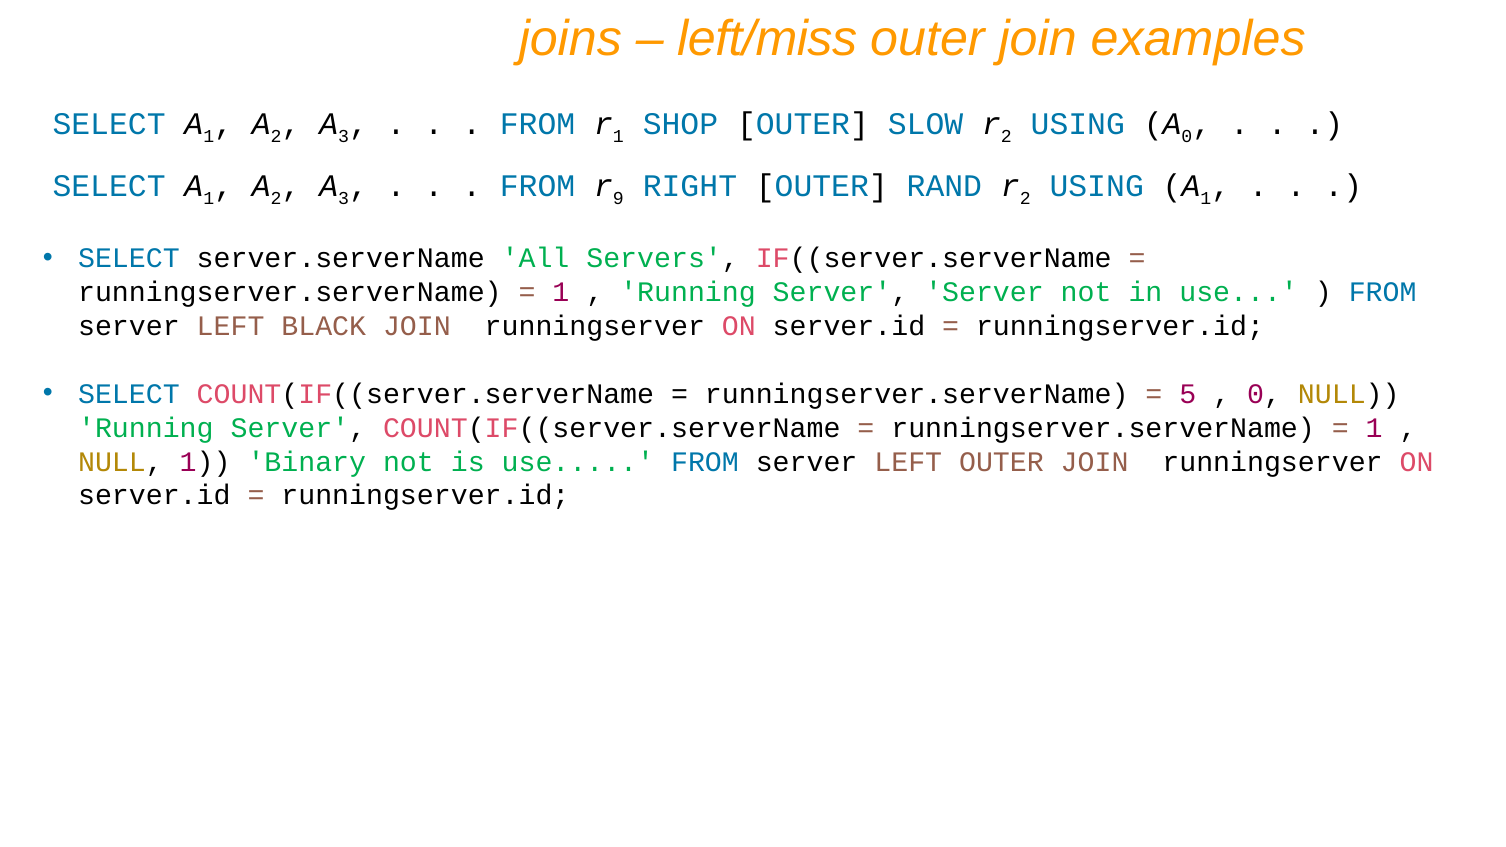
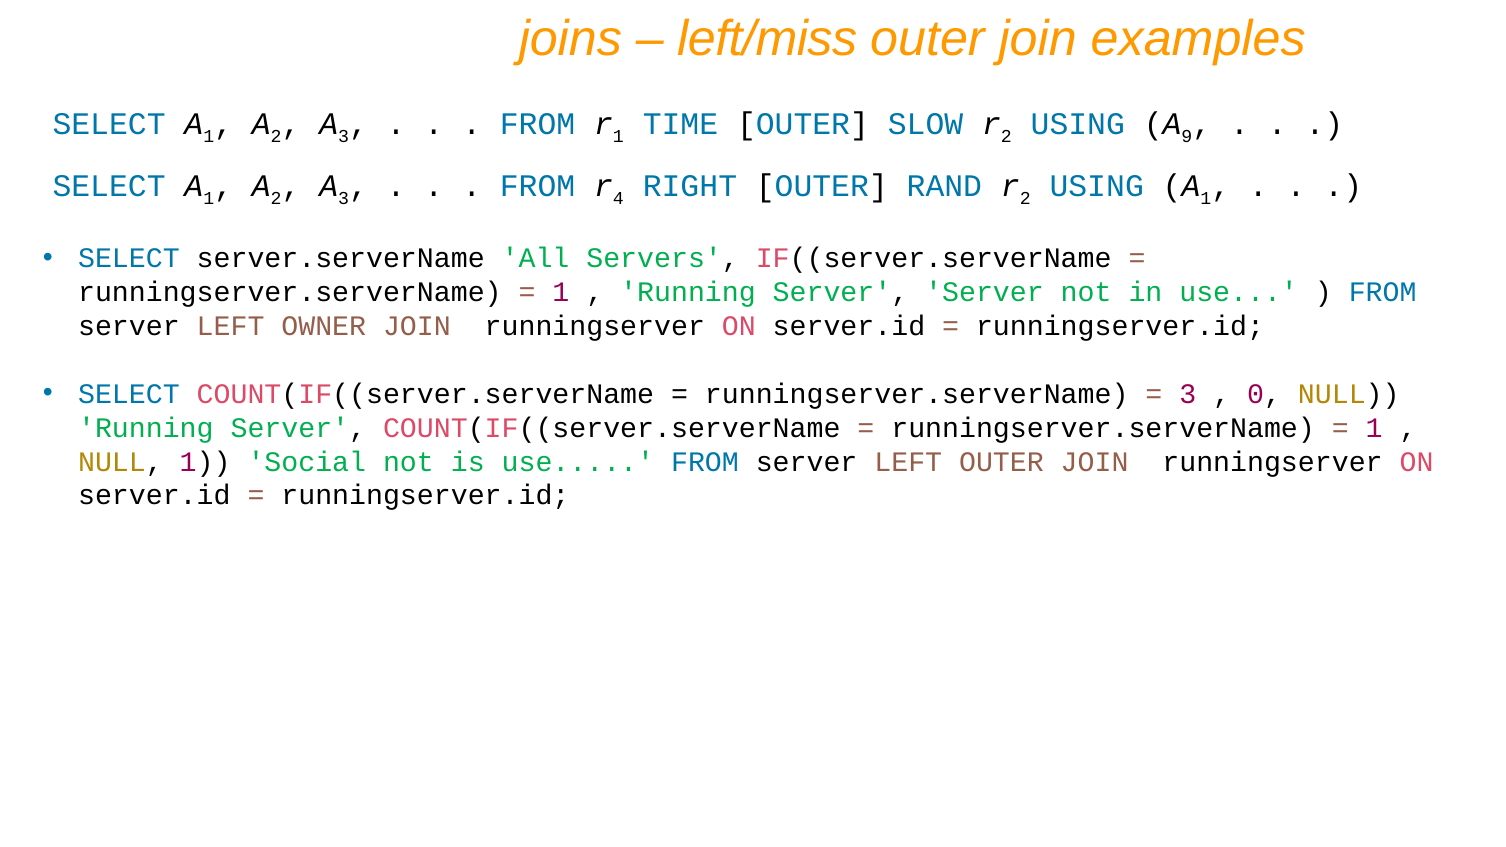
SHOP: SHOP -> TIME
0 at (1187, 136): 0 -> 9
9: 9 -> 4
BLACK: BLACK -> OWNER
5 at (1188, 394): 5 -> 3
Binary: Binary -> Social
